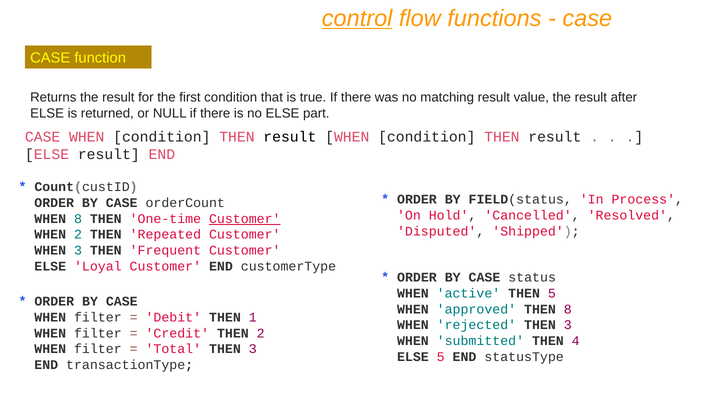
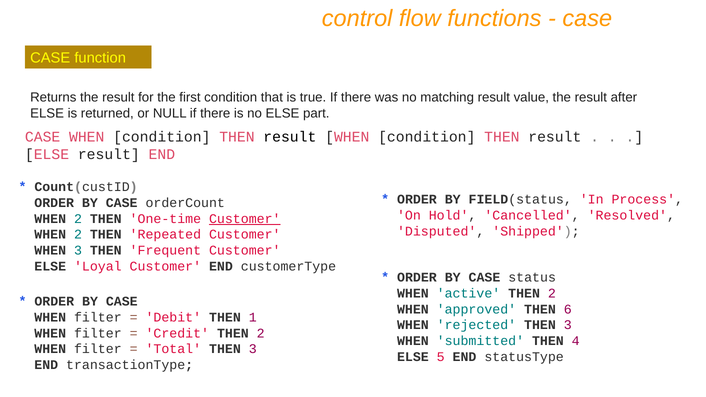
control underline: present -> none
8 at (78, 219): 8 -> 2
active THEN 5: 5 -> 2
THEN 8: 8 -> 6
